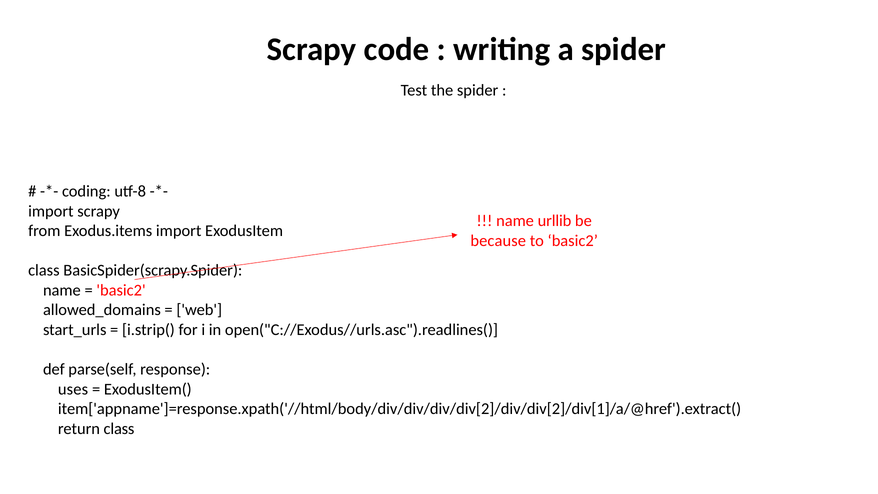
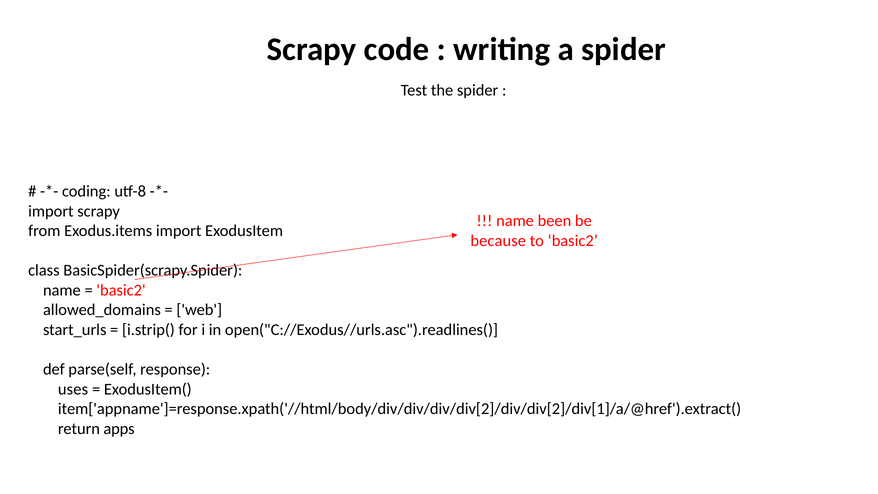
urllib: urllib -> been
return class: class -> apps
